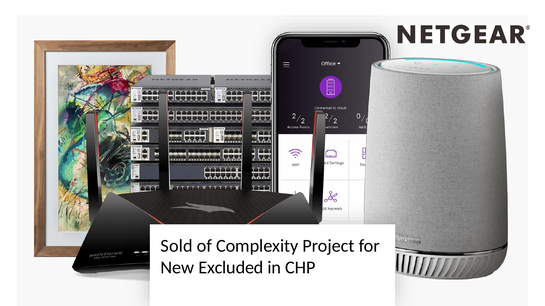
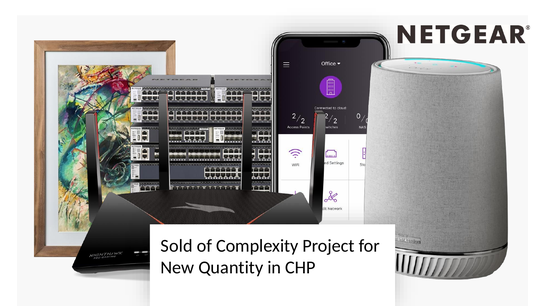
Excluded: Excluded -> Quantity
